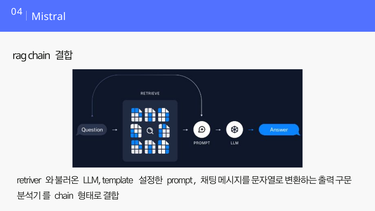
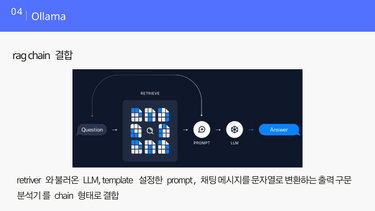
Mistral: Mistral -> Ollama
